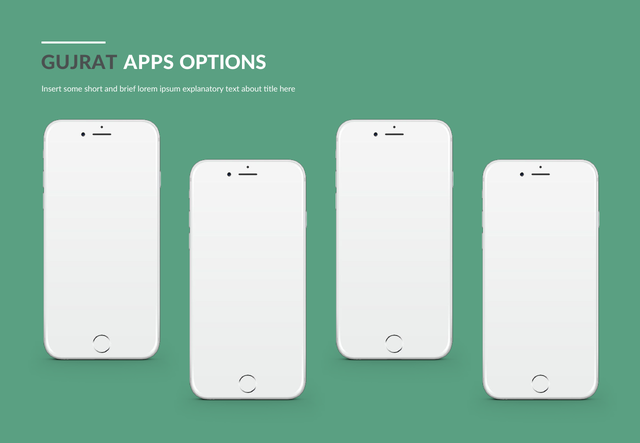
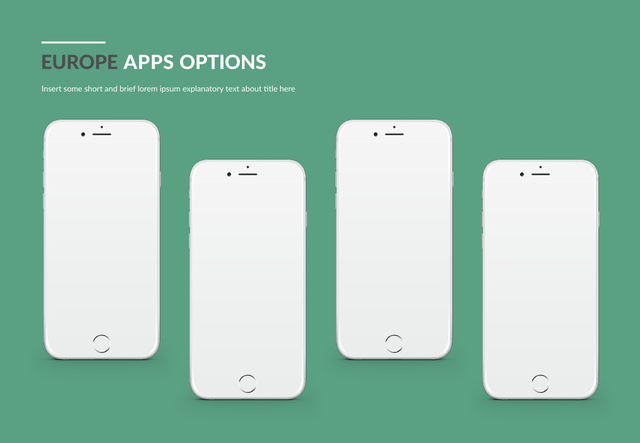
GUJRAT: GUJRAT -> EUROPE
